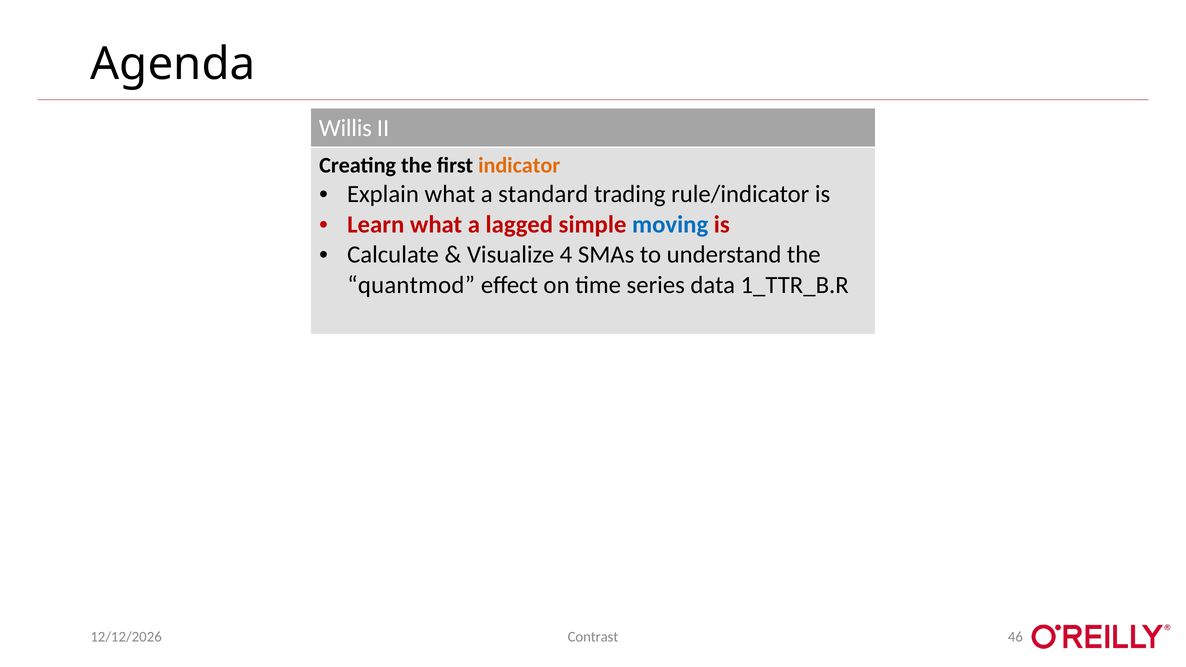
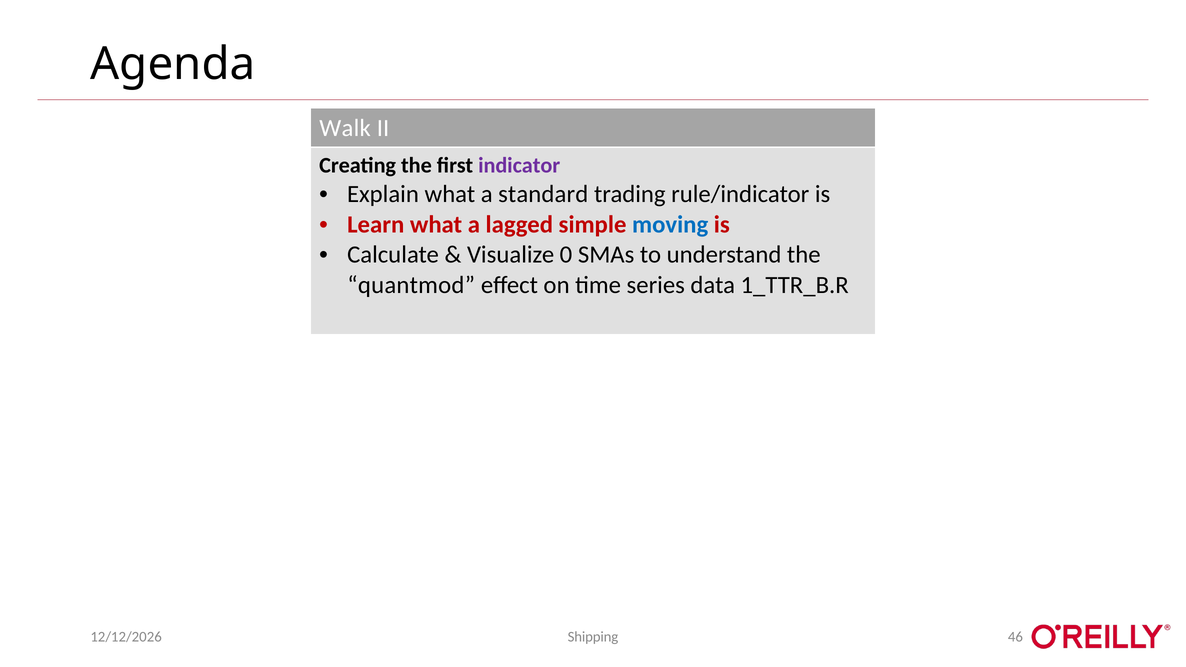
Willis: Willis -> Walk
indicator colour: orange -> purple
4: 4 -> 0
Contrast: Contrast -> Shipping
